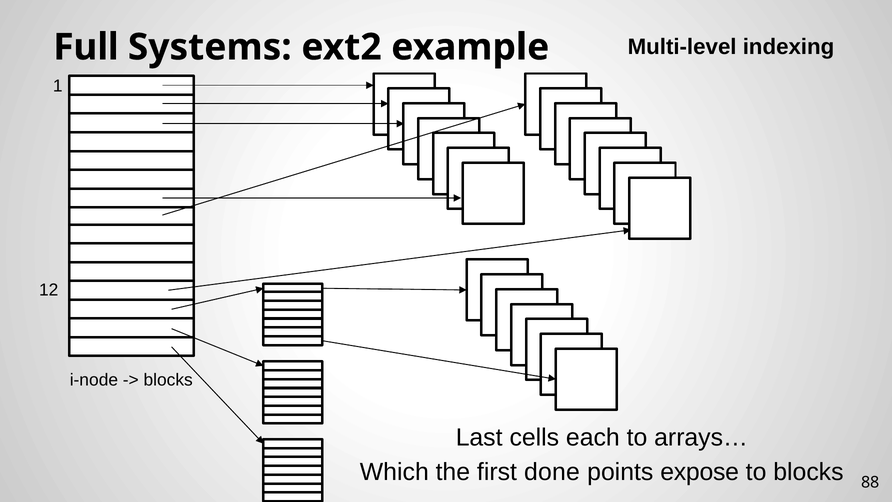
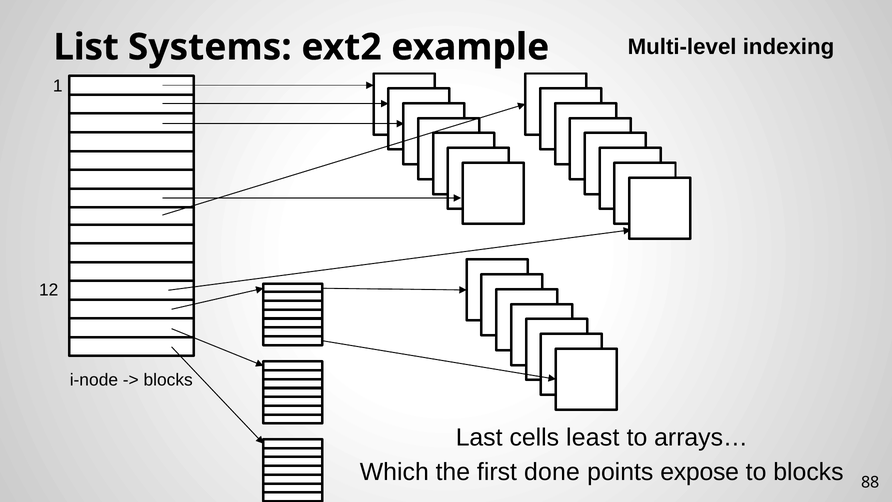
Full: Full -> List
each: each -> least
